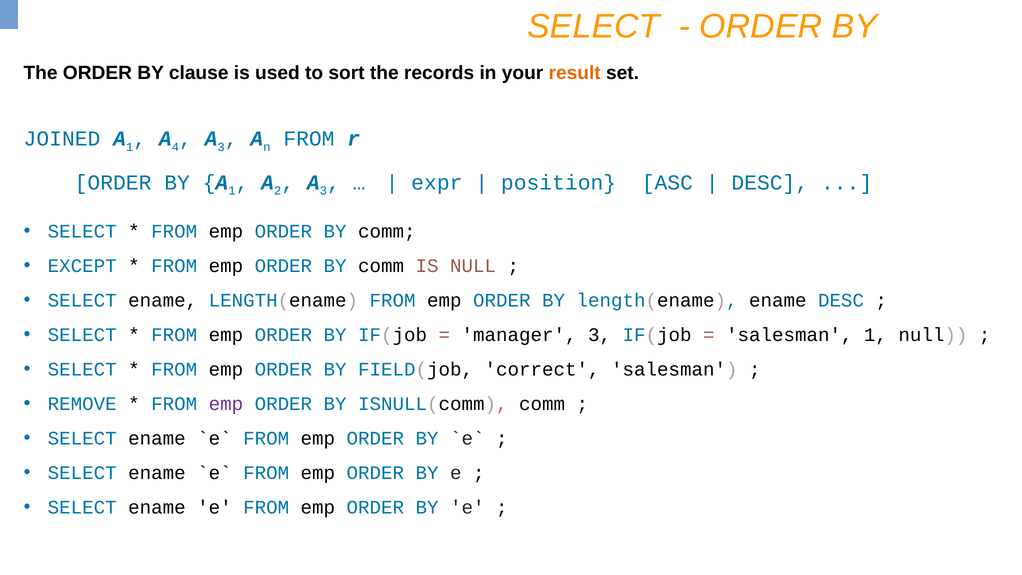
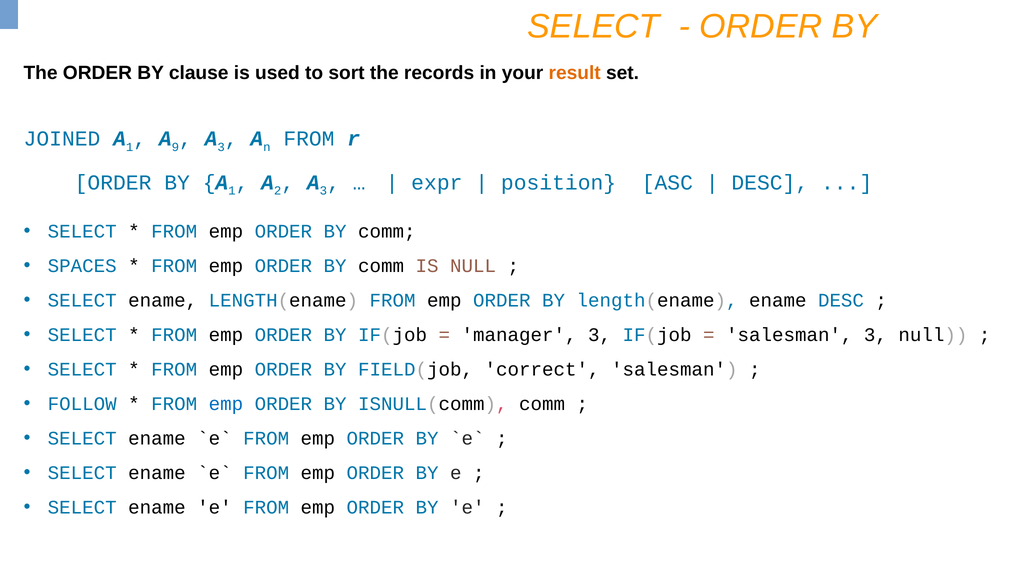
4: 4 -> 9
EXCEPT: EXCEPT -> SPACES
salesman 1: 1 -> 3
REMOVE: REMOVE -> FOLLOW
emp at (226, 404) colour: purple -> blue
